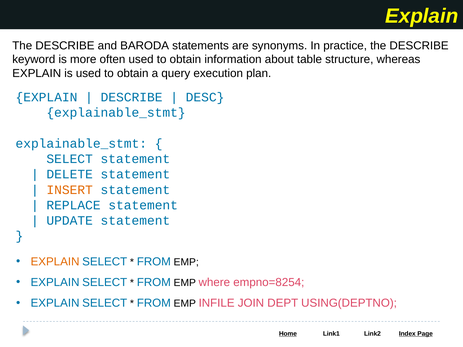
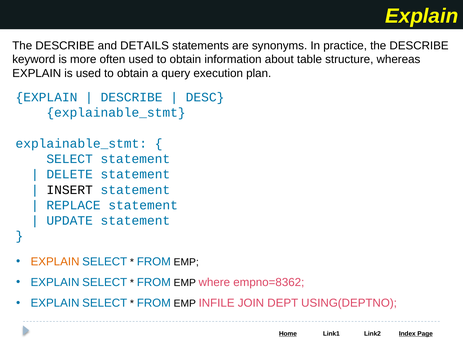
BARODA: BARODA -> DETAILS
INSERT colour: orange -> black
empno=8254: empno=8254 -> empno=8362
